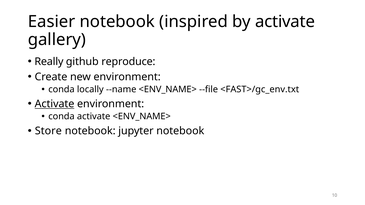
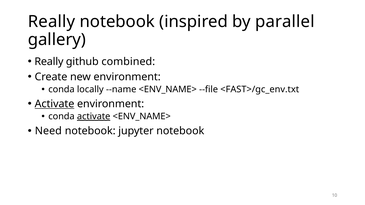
Easier at (52, 22): Easier -> Really
by activate: activate -> parallel
reproduce: reproduce -> combined
activate at (94, 117) underline: none -> present
Store: Store -> Need
